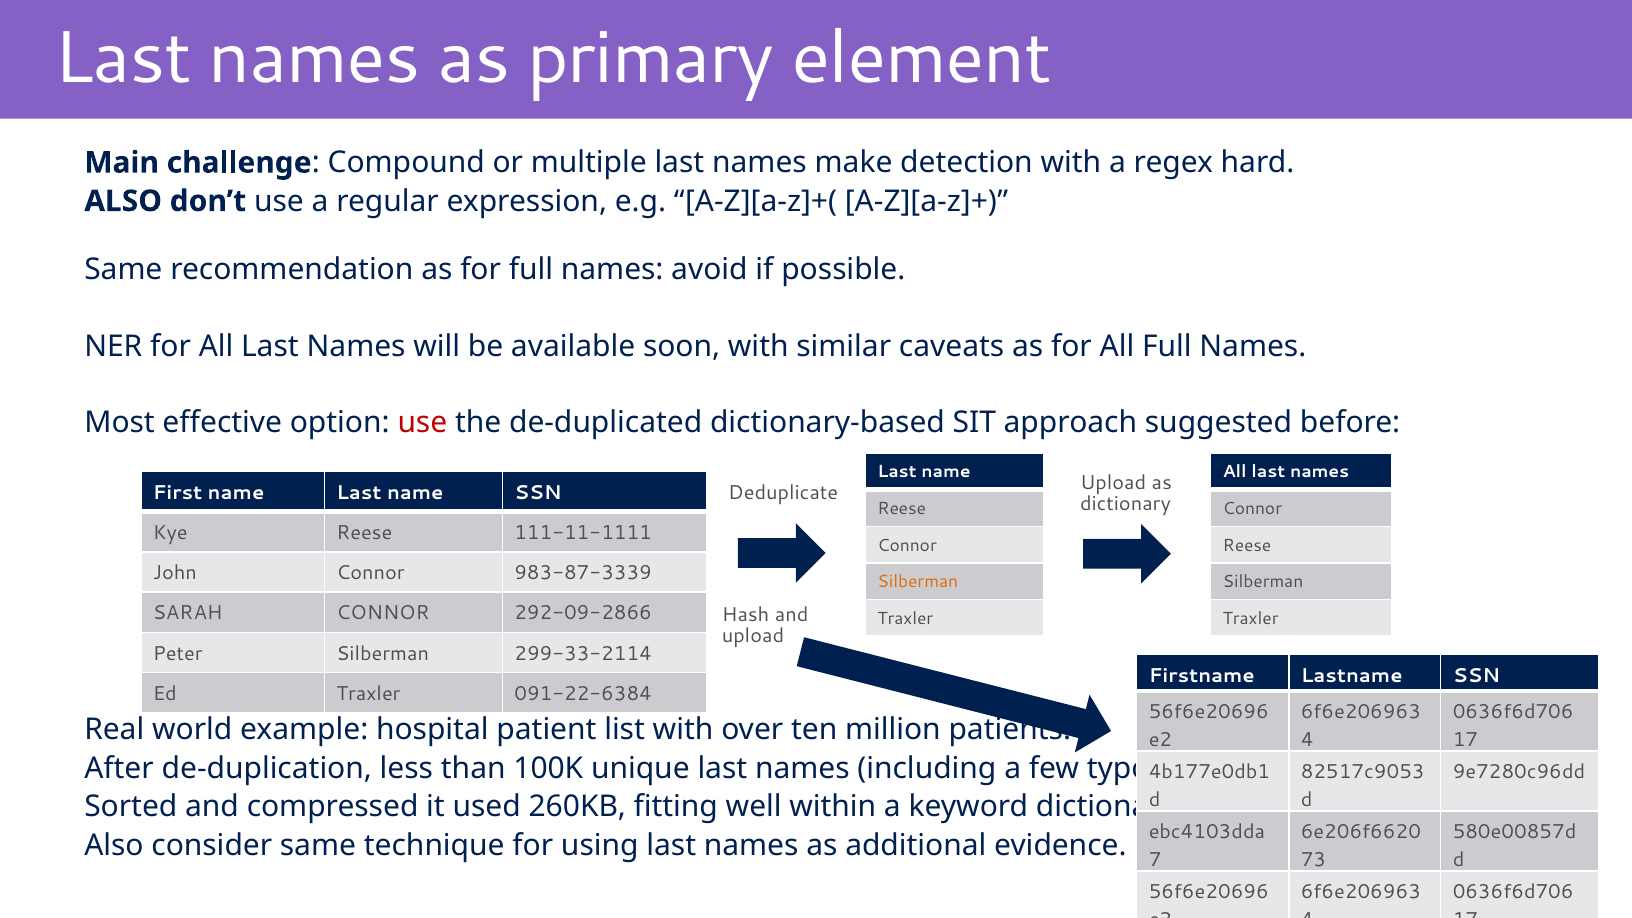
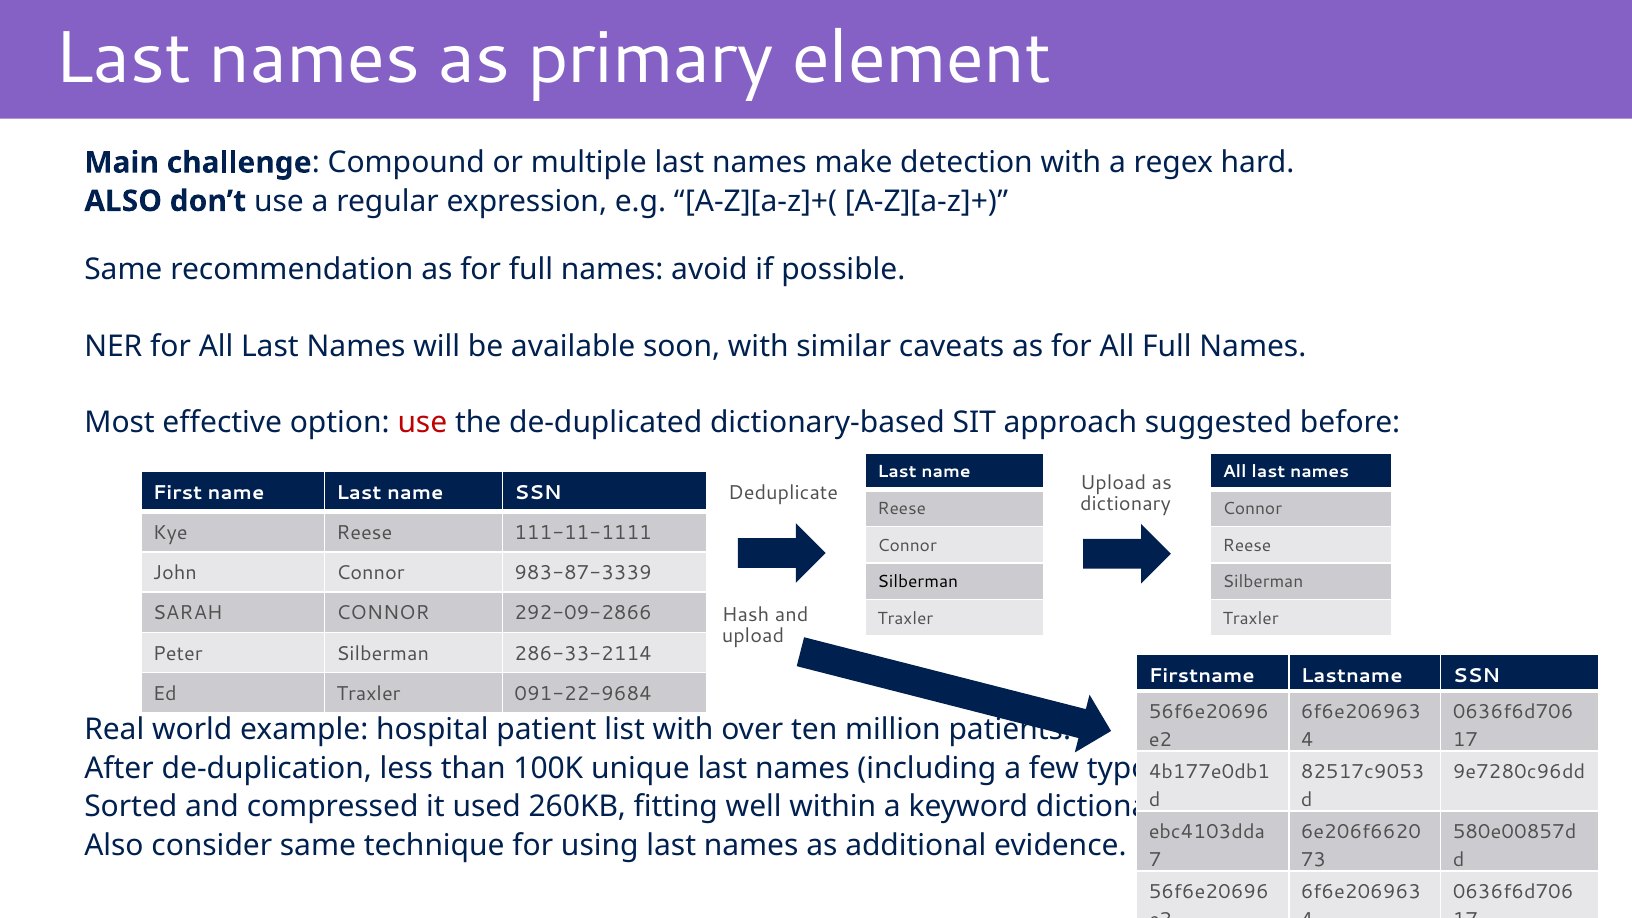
Silberman at (918, 582) colour: orange -> black
299-33-2114: 299-33-2114 -> 286-33-2114
091-22-6384: 091-22-6384 -> 091-22-9684
